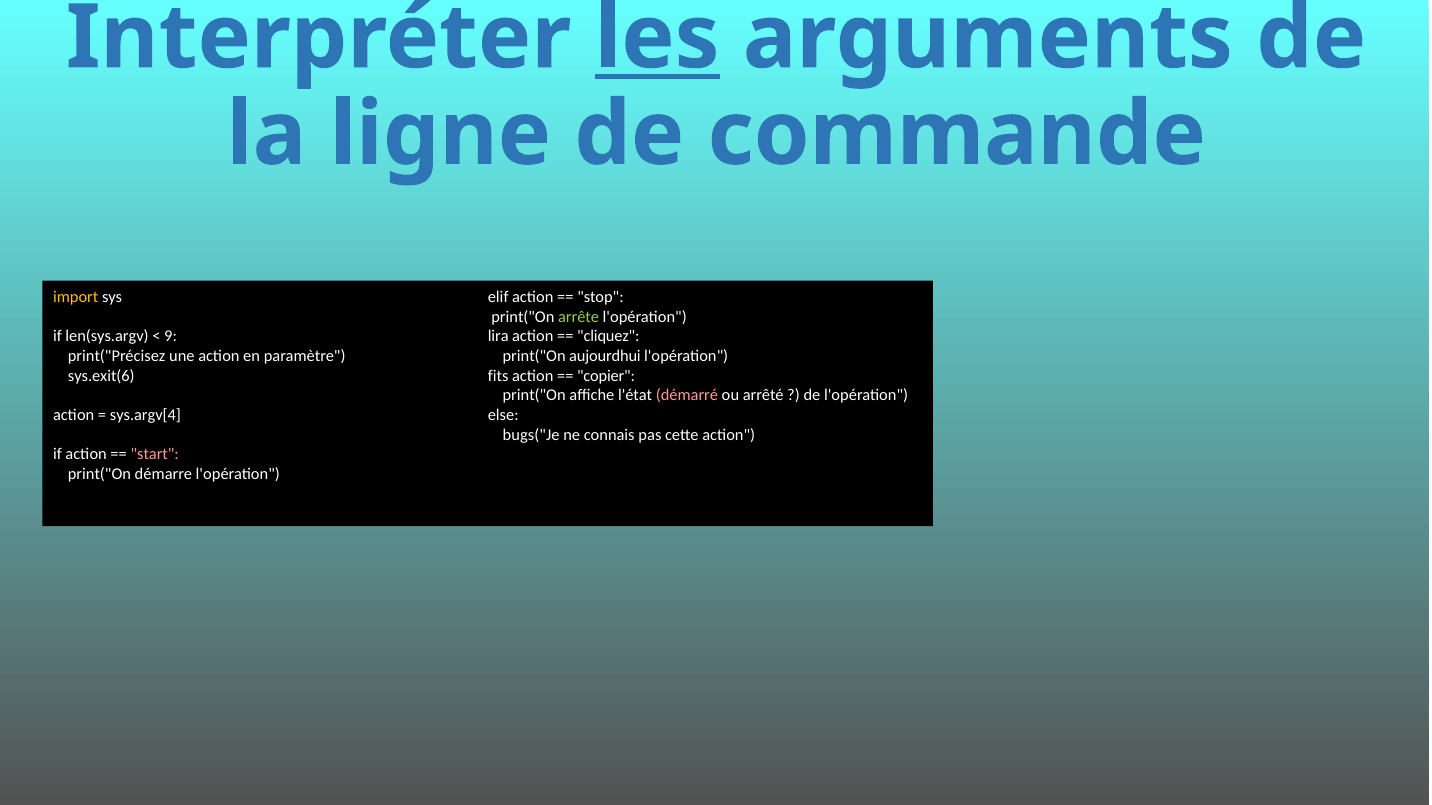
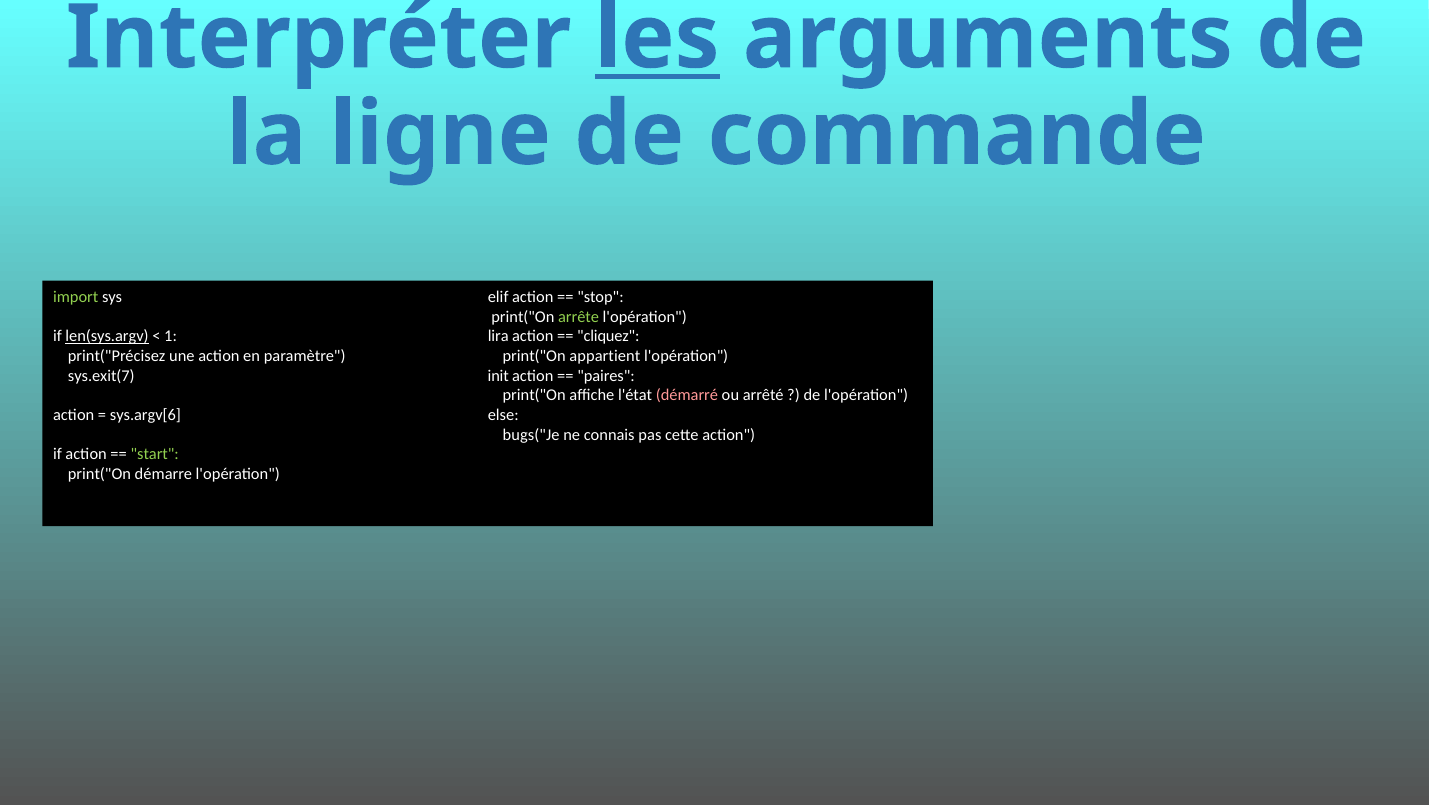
import colour: yellow -> light green
len(sys.argv underline: none -> present
9: 9 -> 1
aujourdhui: aujourdhui -> appartient
sys.exit(6: sys.exit(6 -> sys.exit(7
fits: fits -> init
copier: copier -> paires
sys.argv[4: sys.argv[4 -> sys.argv[6
start colour: pink -> light green
